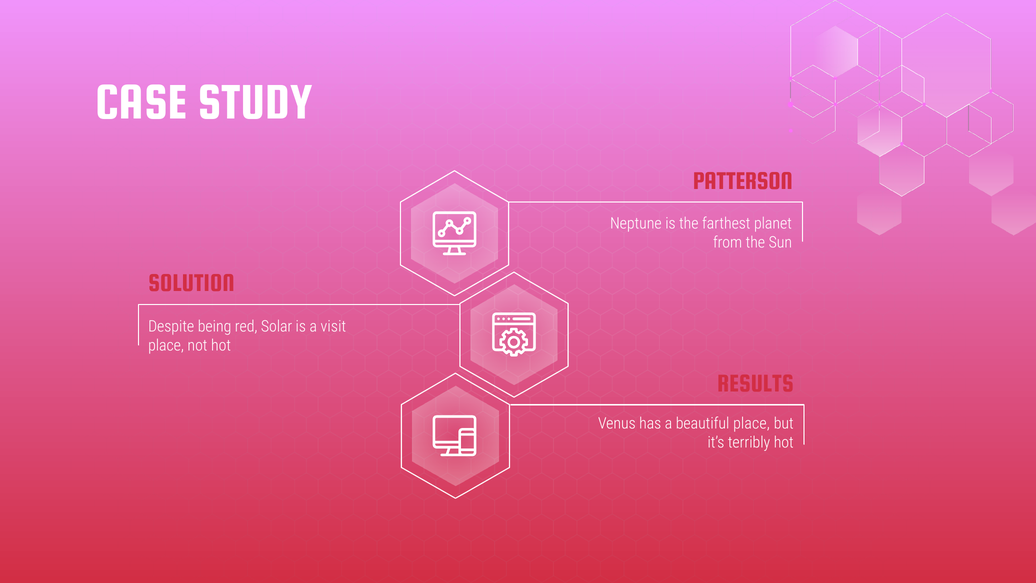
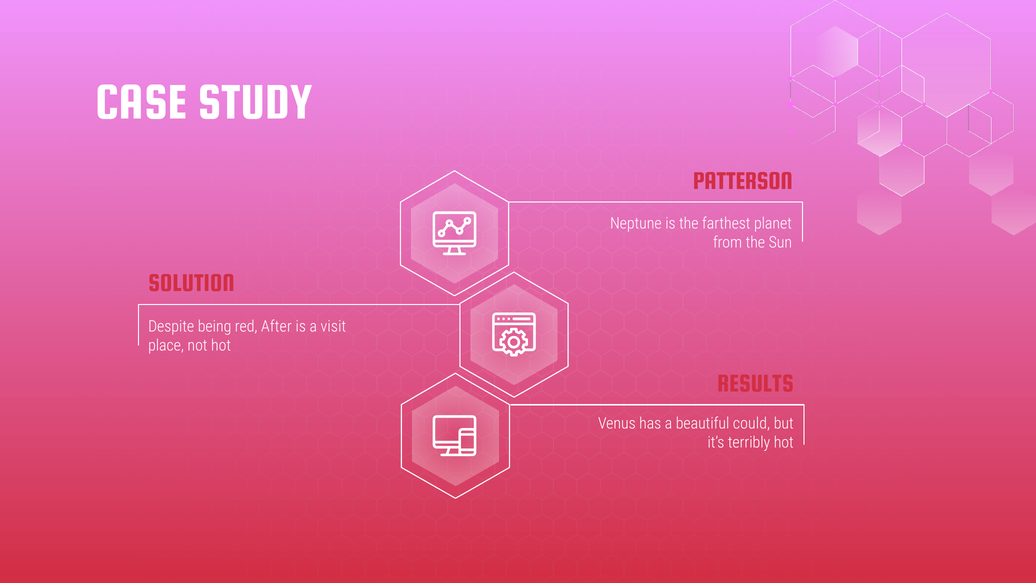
Solar: Solar -> After
beautiful place: place -> could
